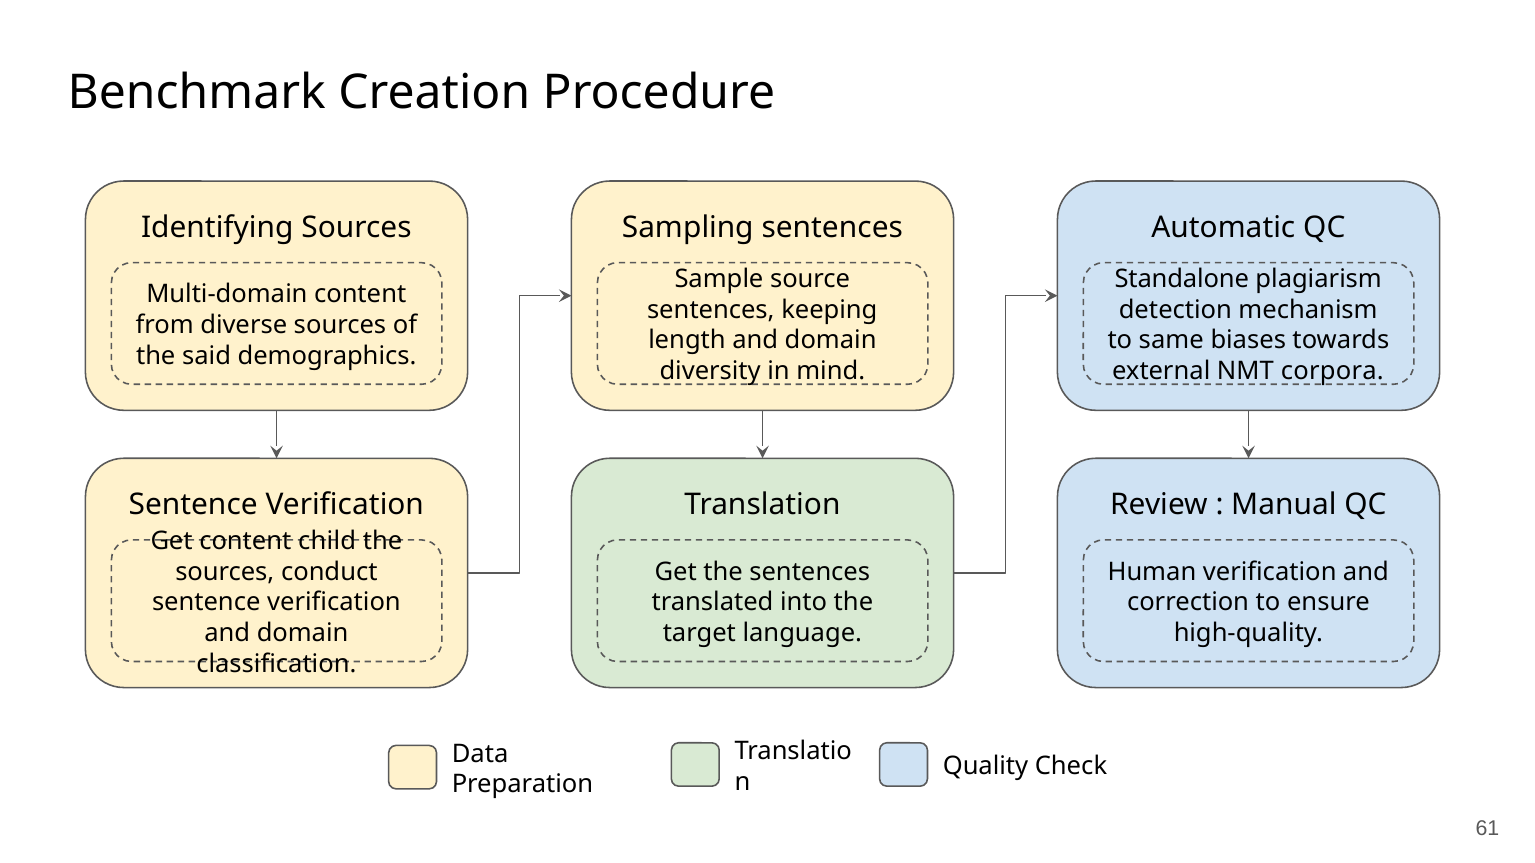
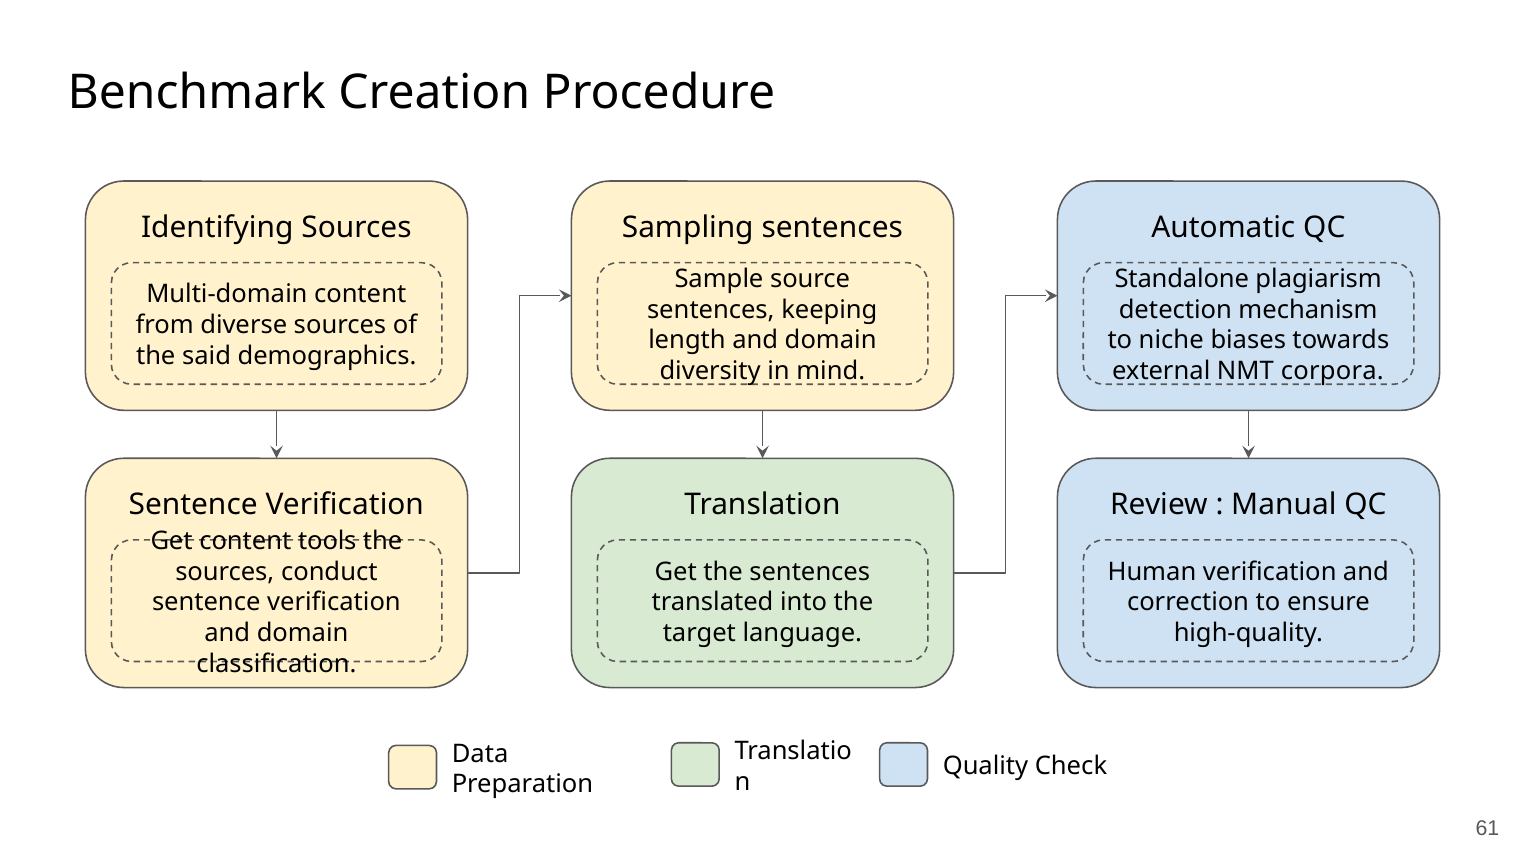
same: same -> niche
child: child -> tools
